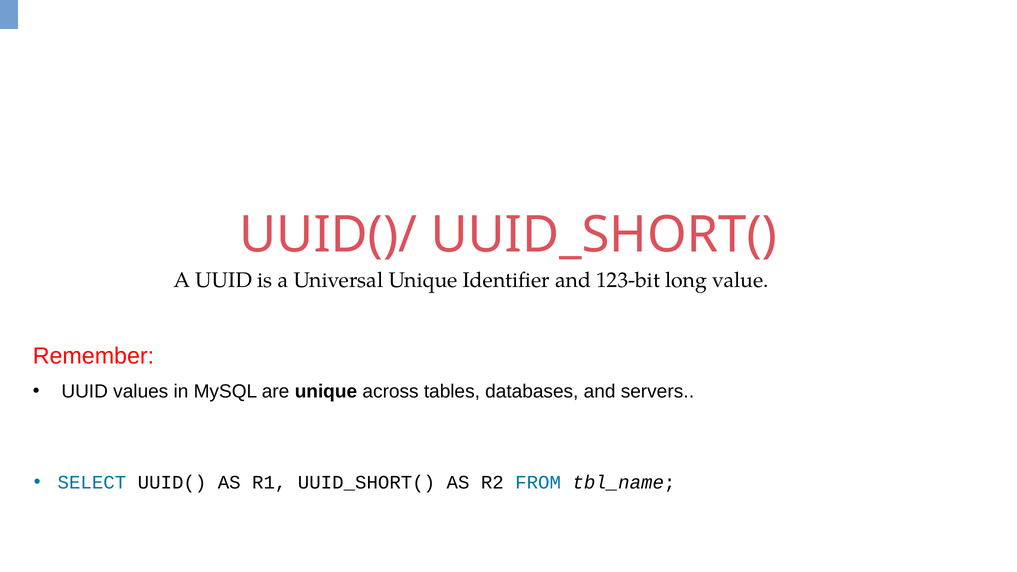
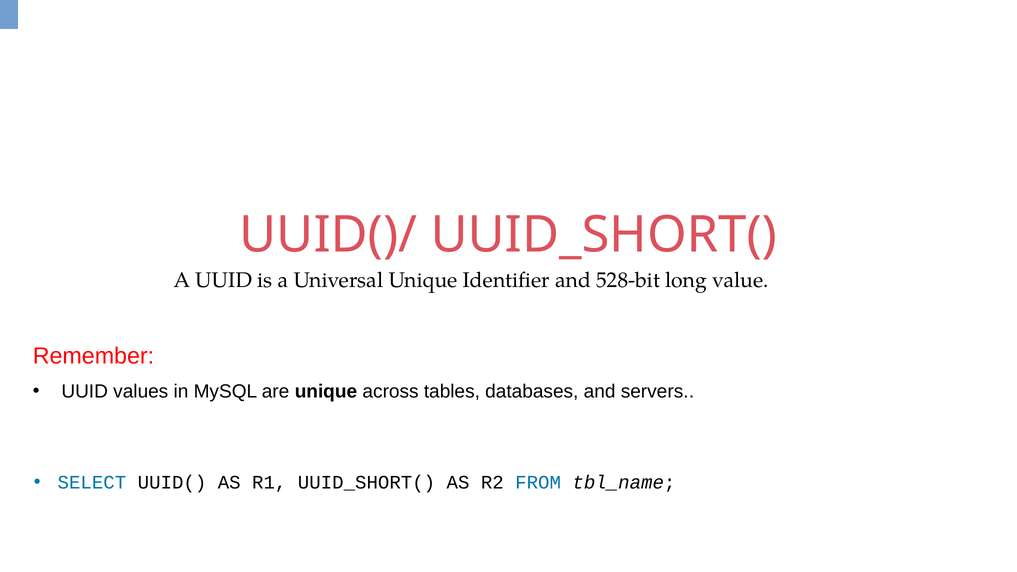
123-bit: 123-bit -> 528-bit
